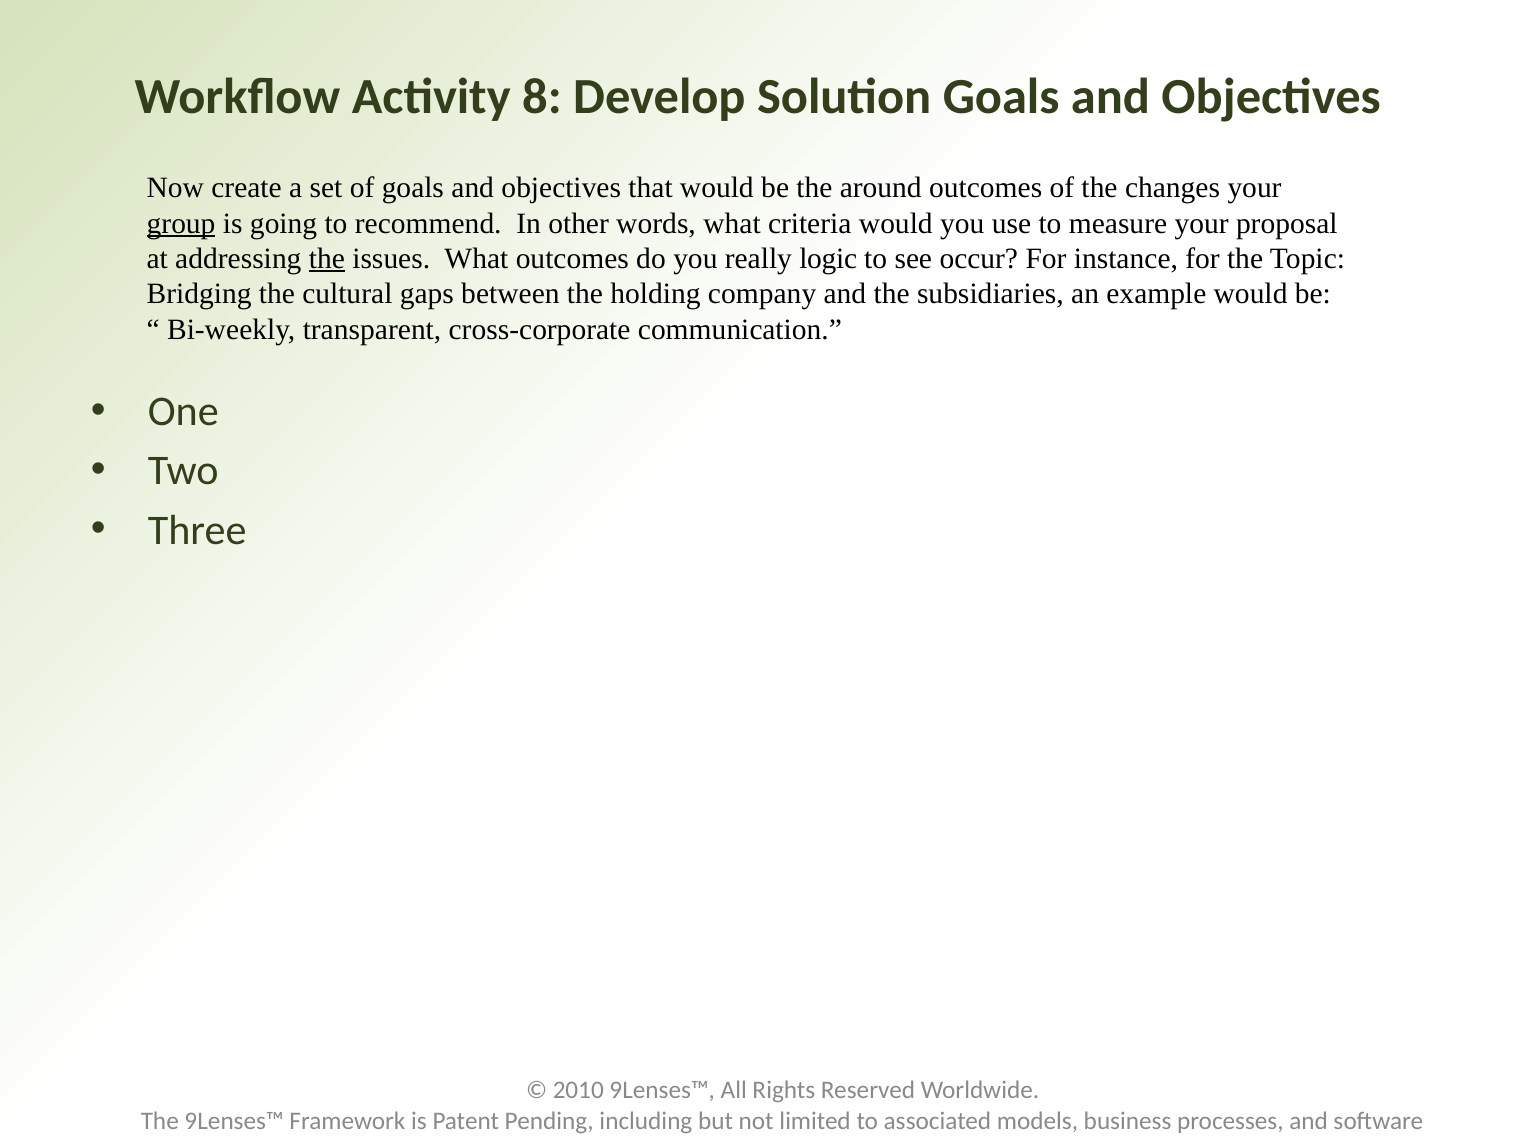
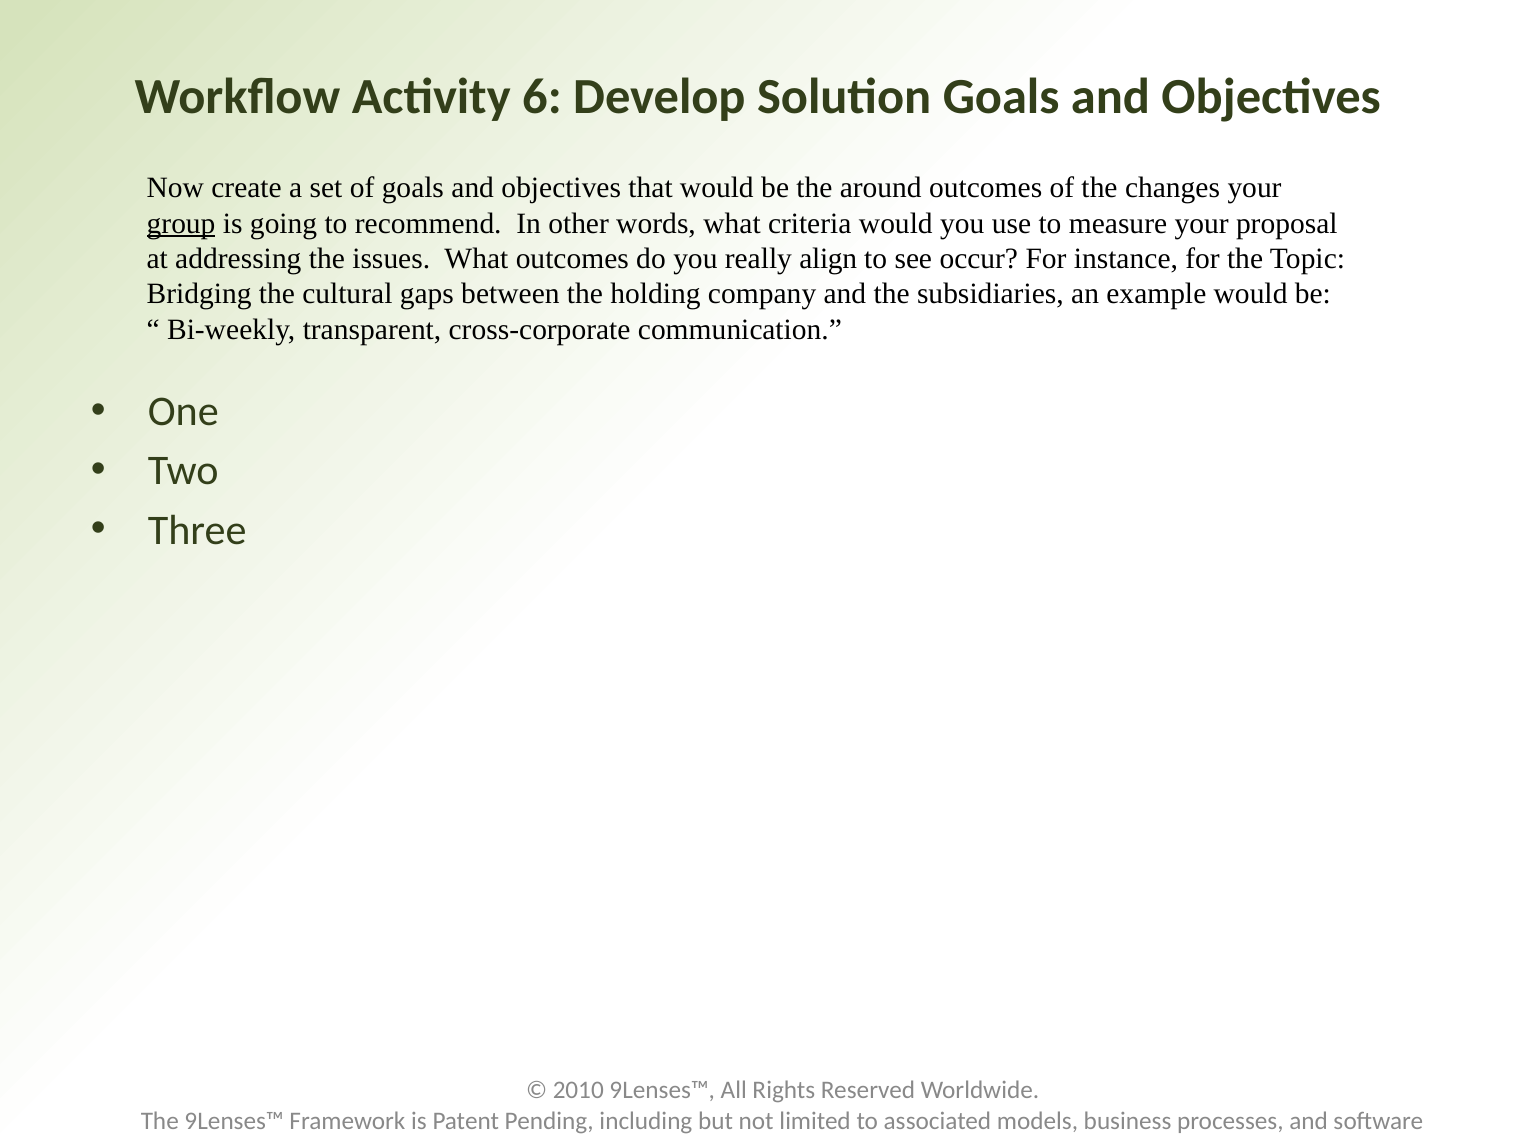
8: 8 -> 6
the at (327, 259) underline: present -> none
logic: logic -> align
